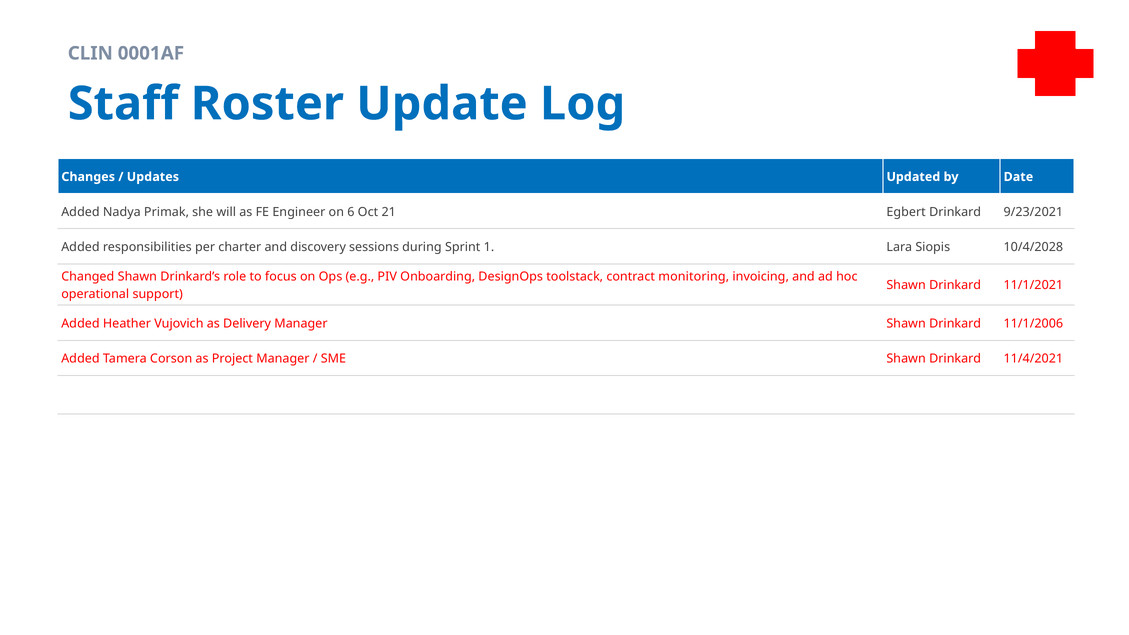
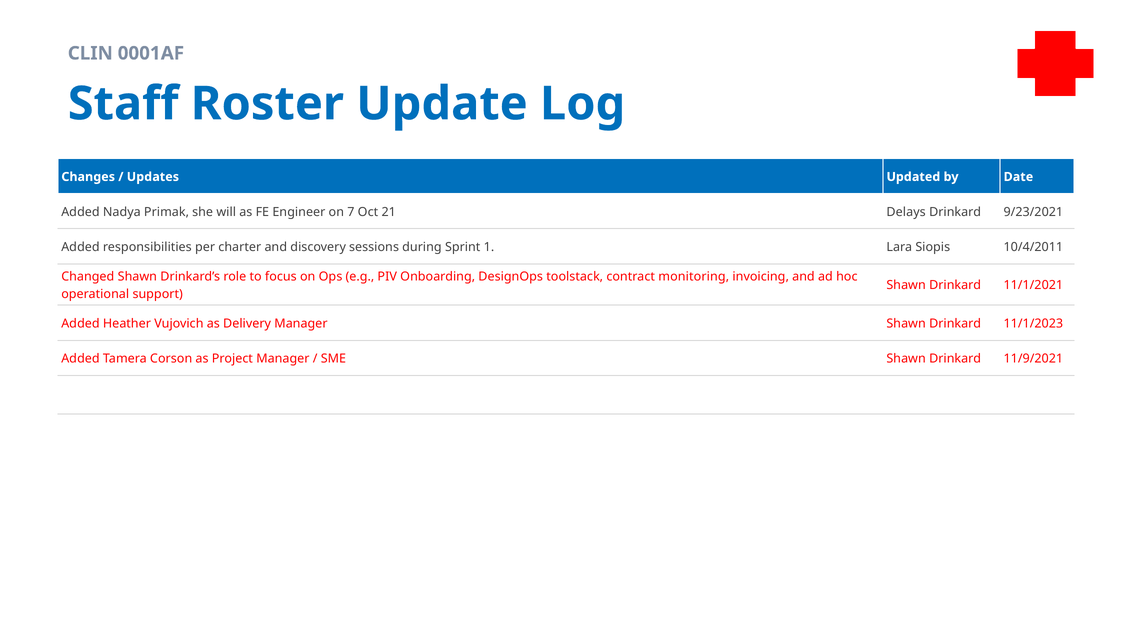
6: 6 -> 7
Egbert: Egbert -> Delays
10/4/2028: 10/4/2028 -> 10/4/2011
11/1/2006: 11/1/2006 -> 11/1/2023
11/4/2021: 11/4/2021 -> 11/9/2021
